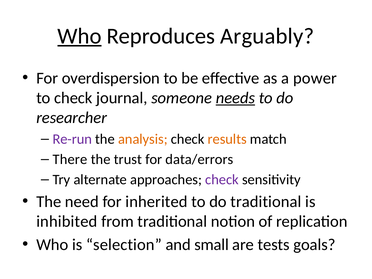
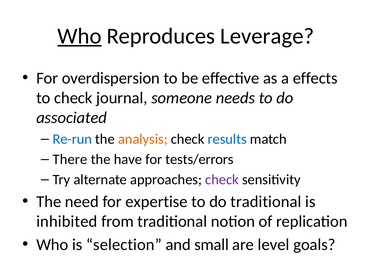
Arguably: Arguably -> Leverage
power: power -> effects
needs underline: present -> none
researcher: researcher -> associated
Re-run colour: purple -> blue
results colour: orange -> blue
trust: trust -> have
data/errors: data/errors -> tests/errors
inherited: inherited -> expertise
tests: tests -> level
